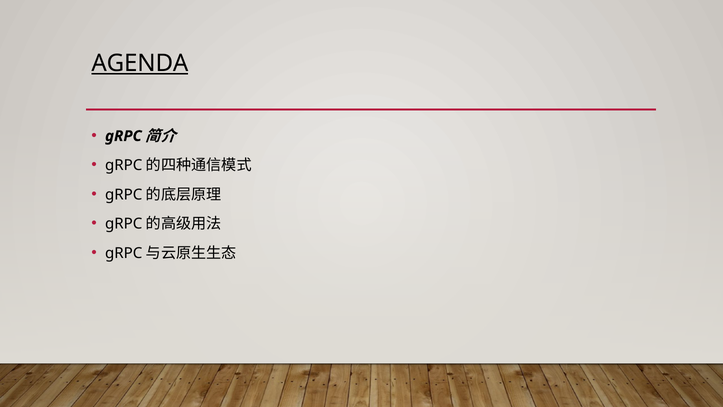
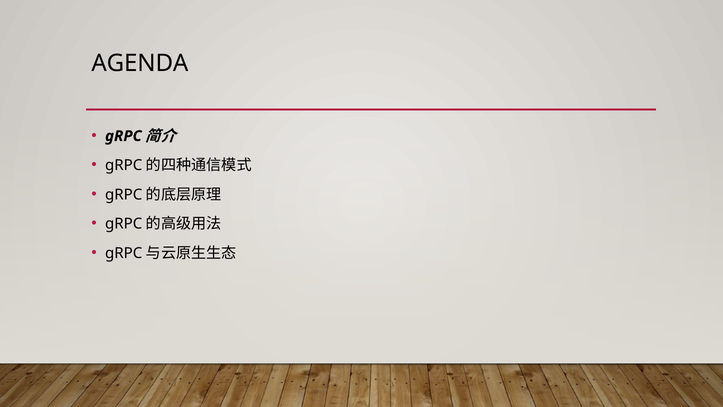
AGENDA underline: present -> none
